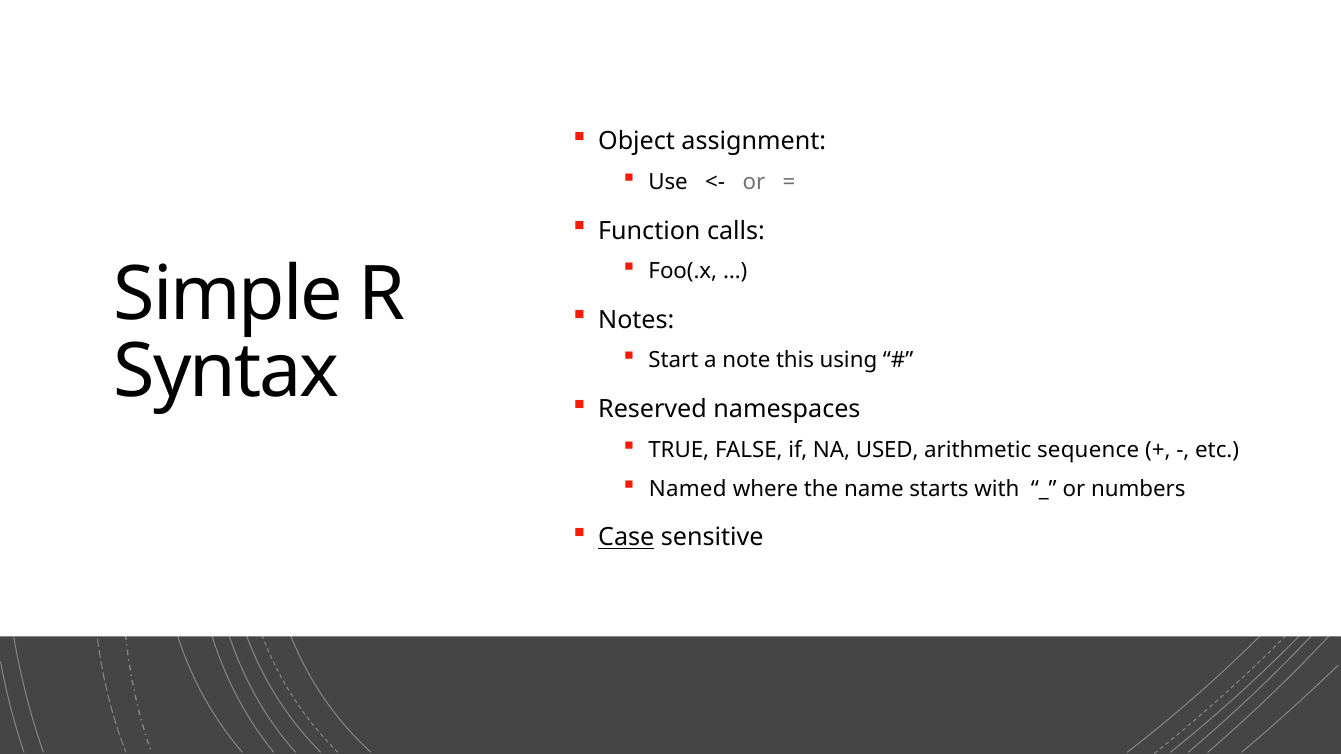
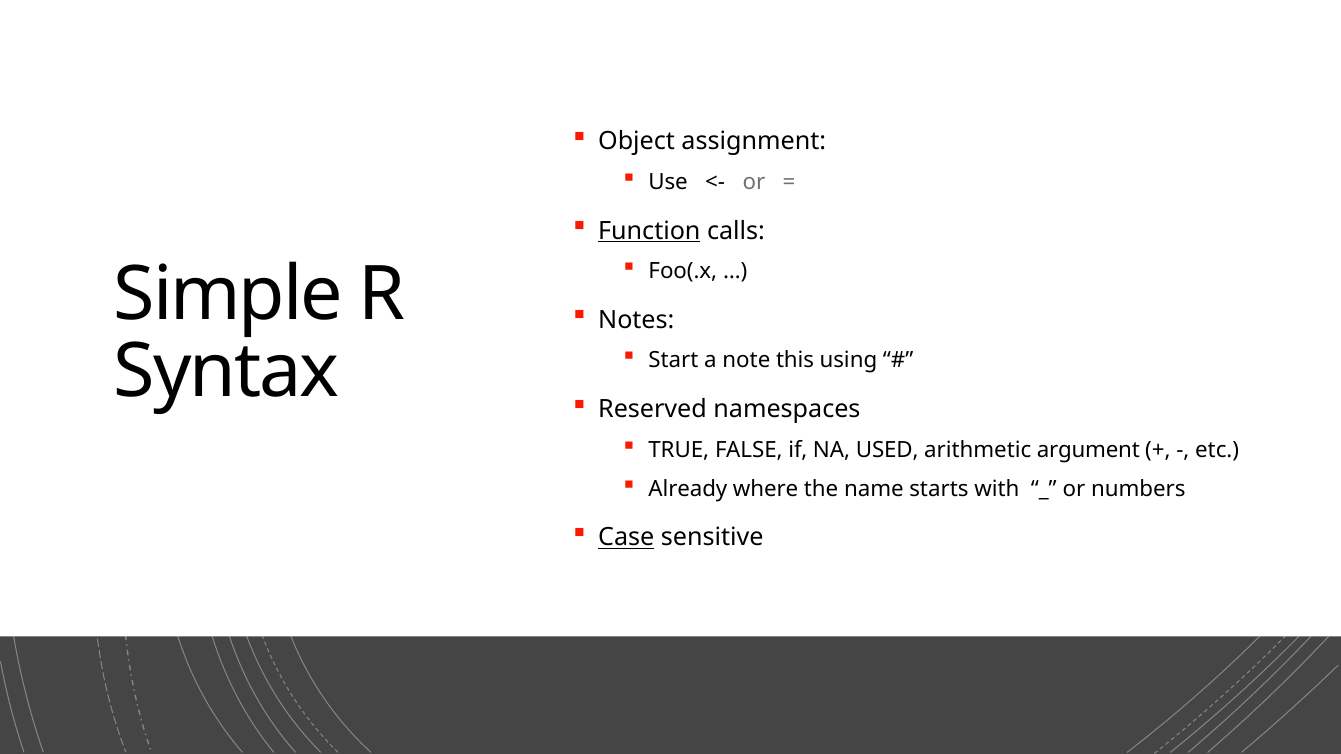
Function underline: none -> present
sequence: sequence -> argument
Named: Named -> Already
